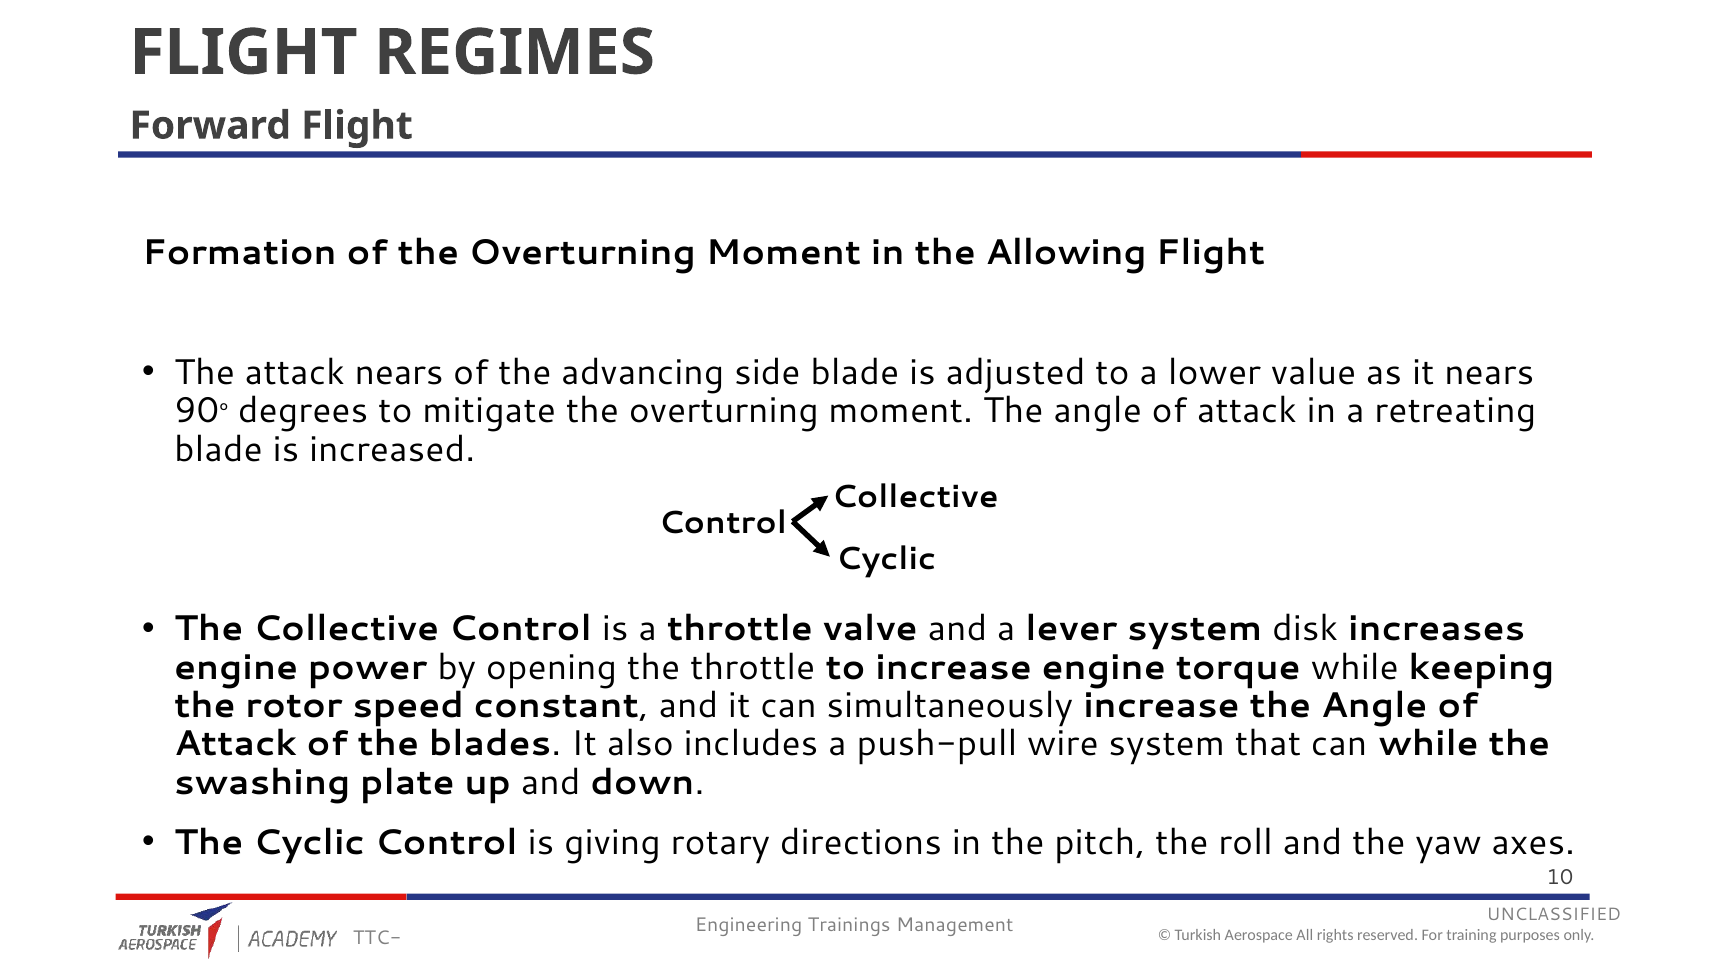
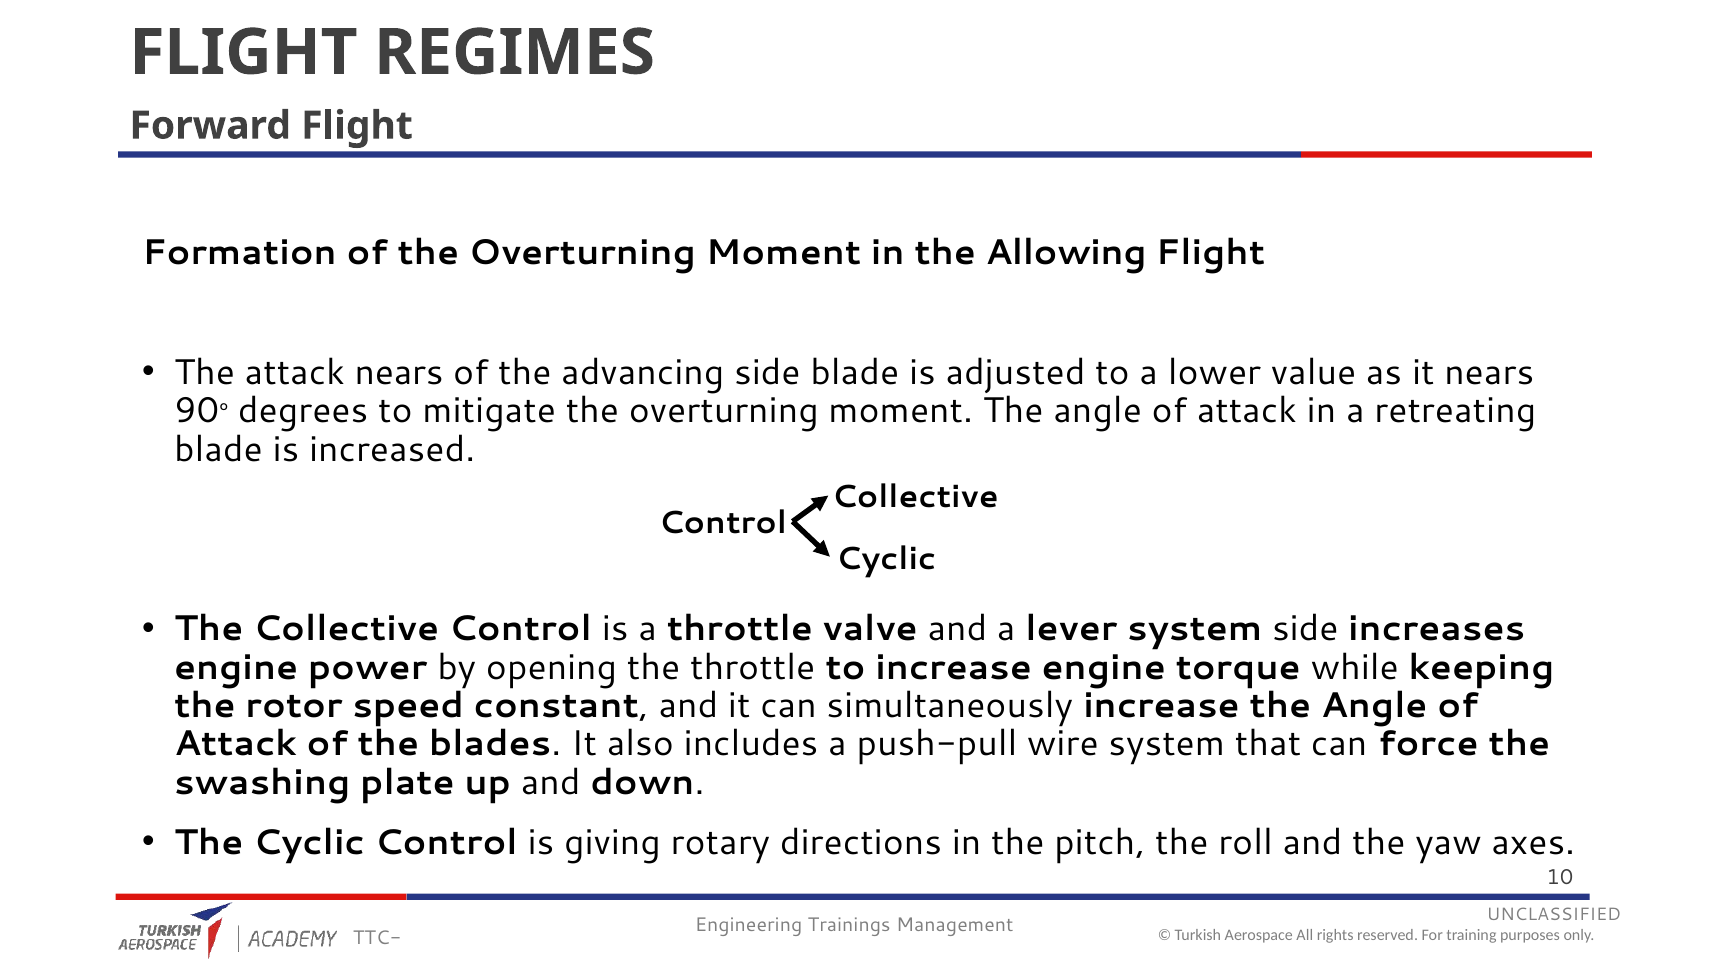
system disk: disk -> side
can while: while -> force
